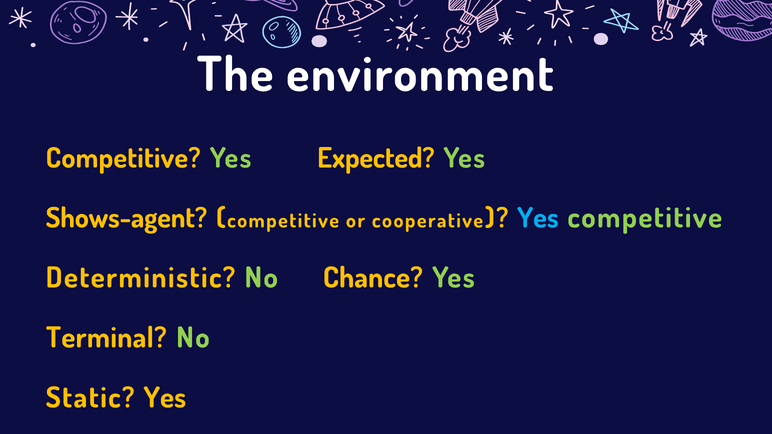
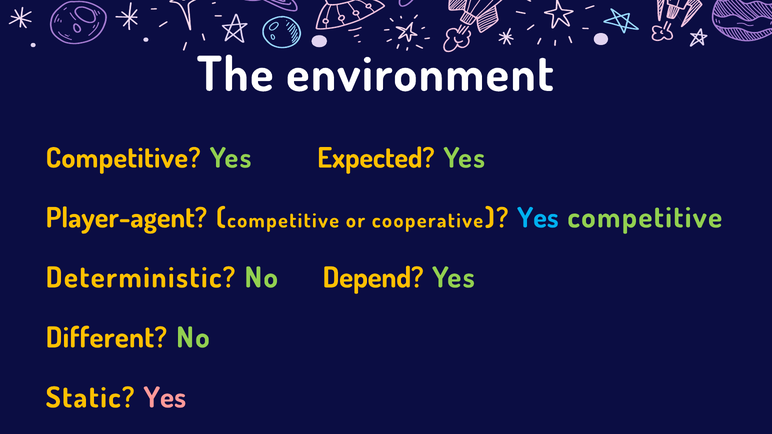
Shows-agent: Shows-agent -> Player-agent
Chance: Chance -> Depend
Terminal: Terminal -> Different
Yes at (165, 398) colour: yellow -> pink
